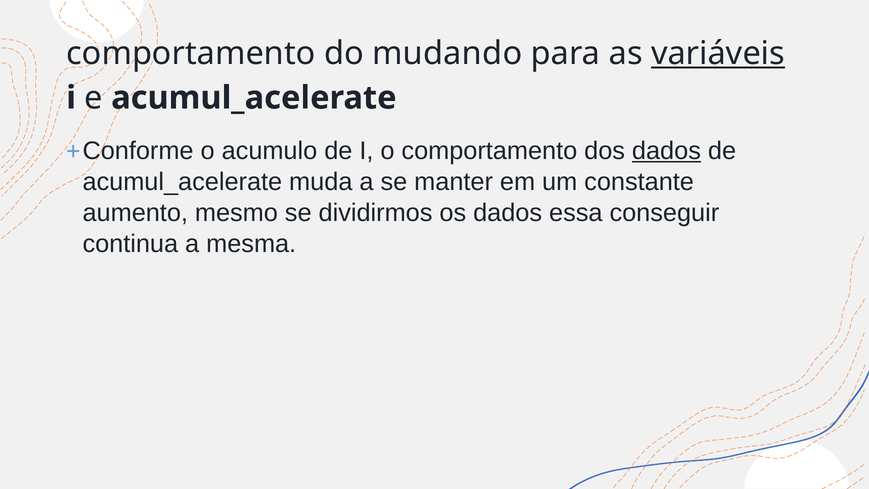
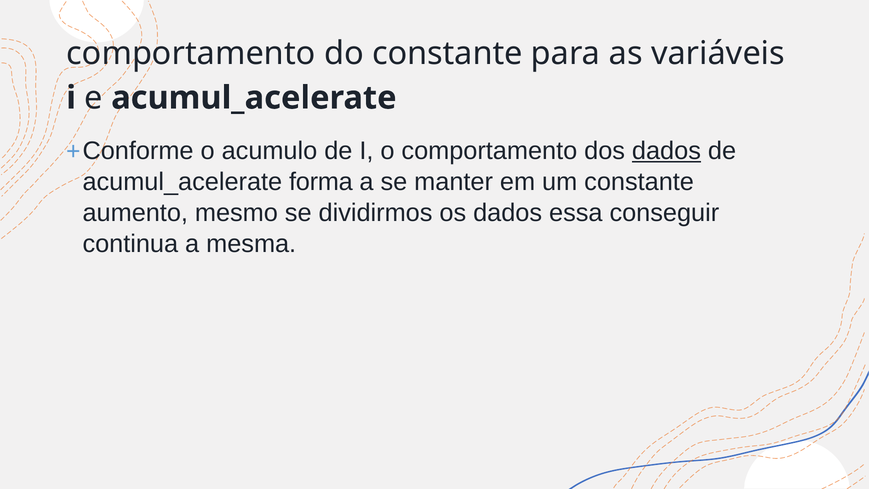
do mudando: mudando -> constante
variáveis underline: present -> none
muda: muda -> forma
